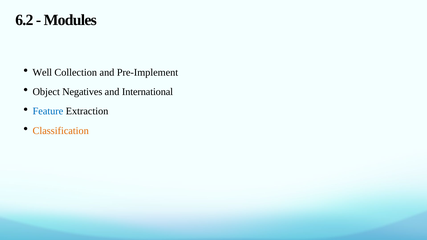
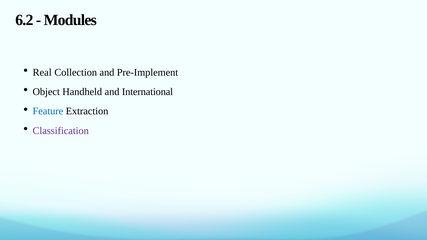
Well: Well -> Real
Negatives: Negatives -> Handheld
Classification colour: orange -> purple
